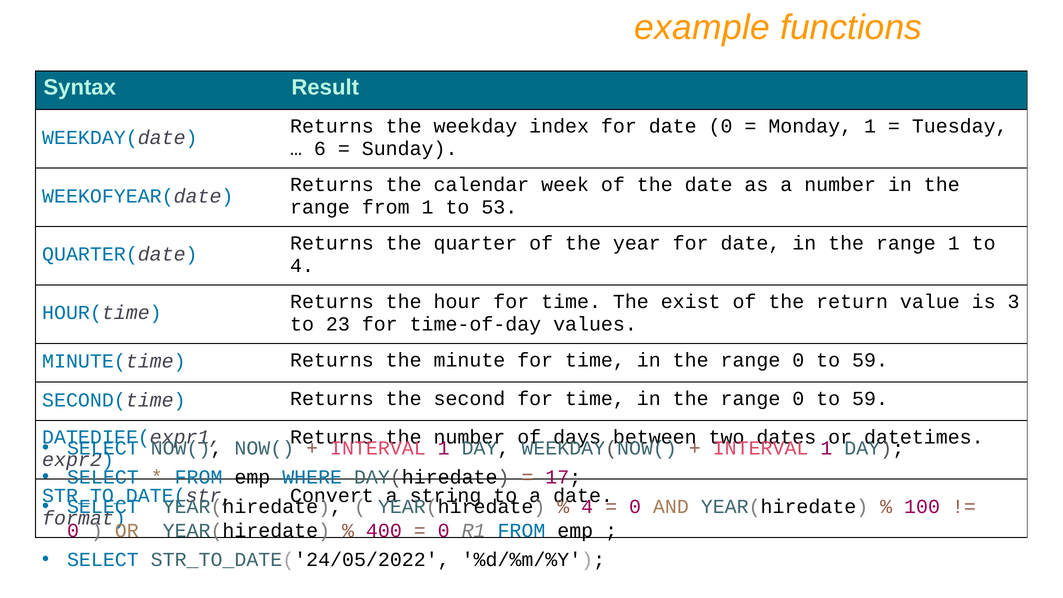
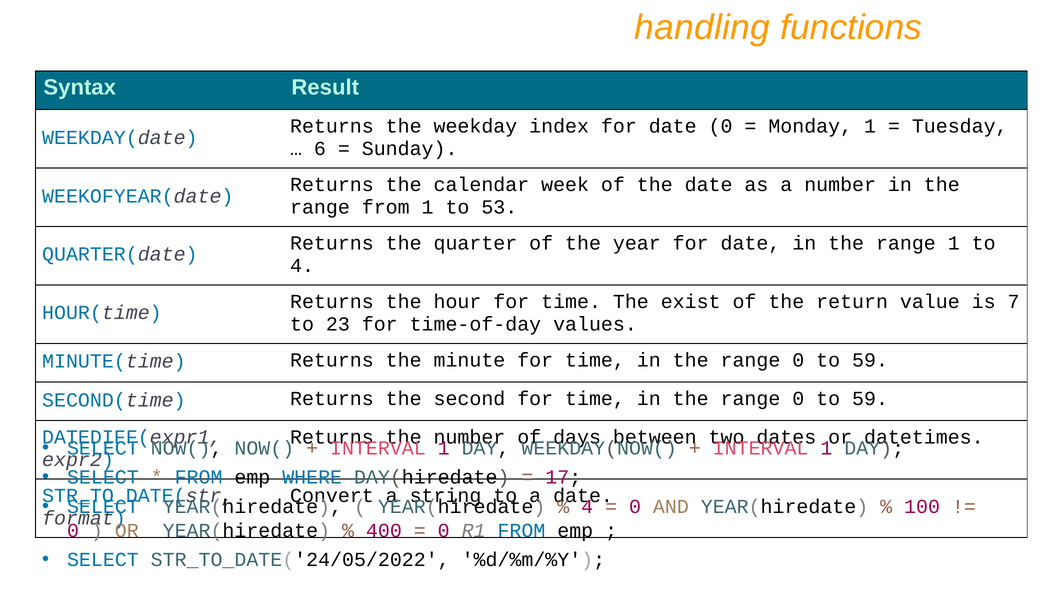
example: example -> handling
3: 3 -> 7
